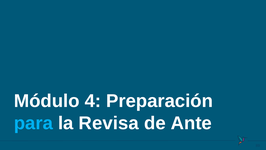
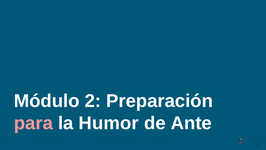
4: 4 -> 2
para colour: light blue -> pink
Revisa: Revisa -> Humor
